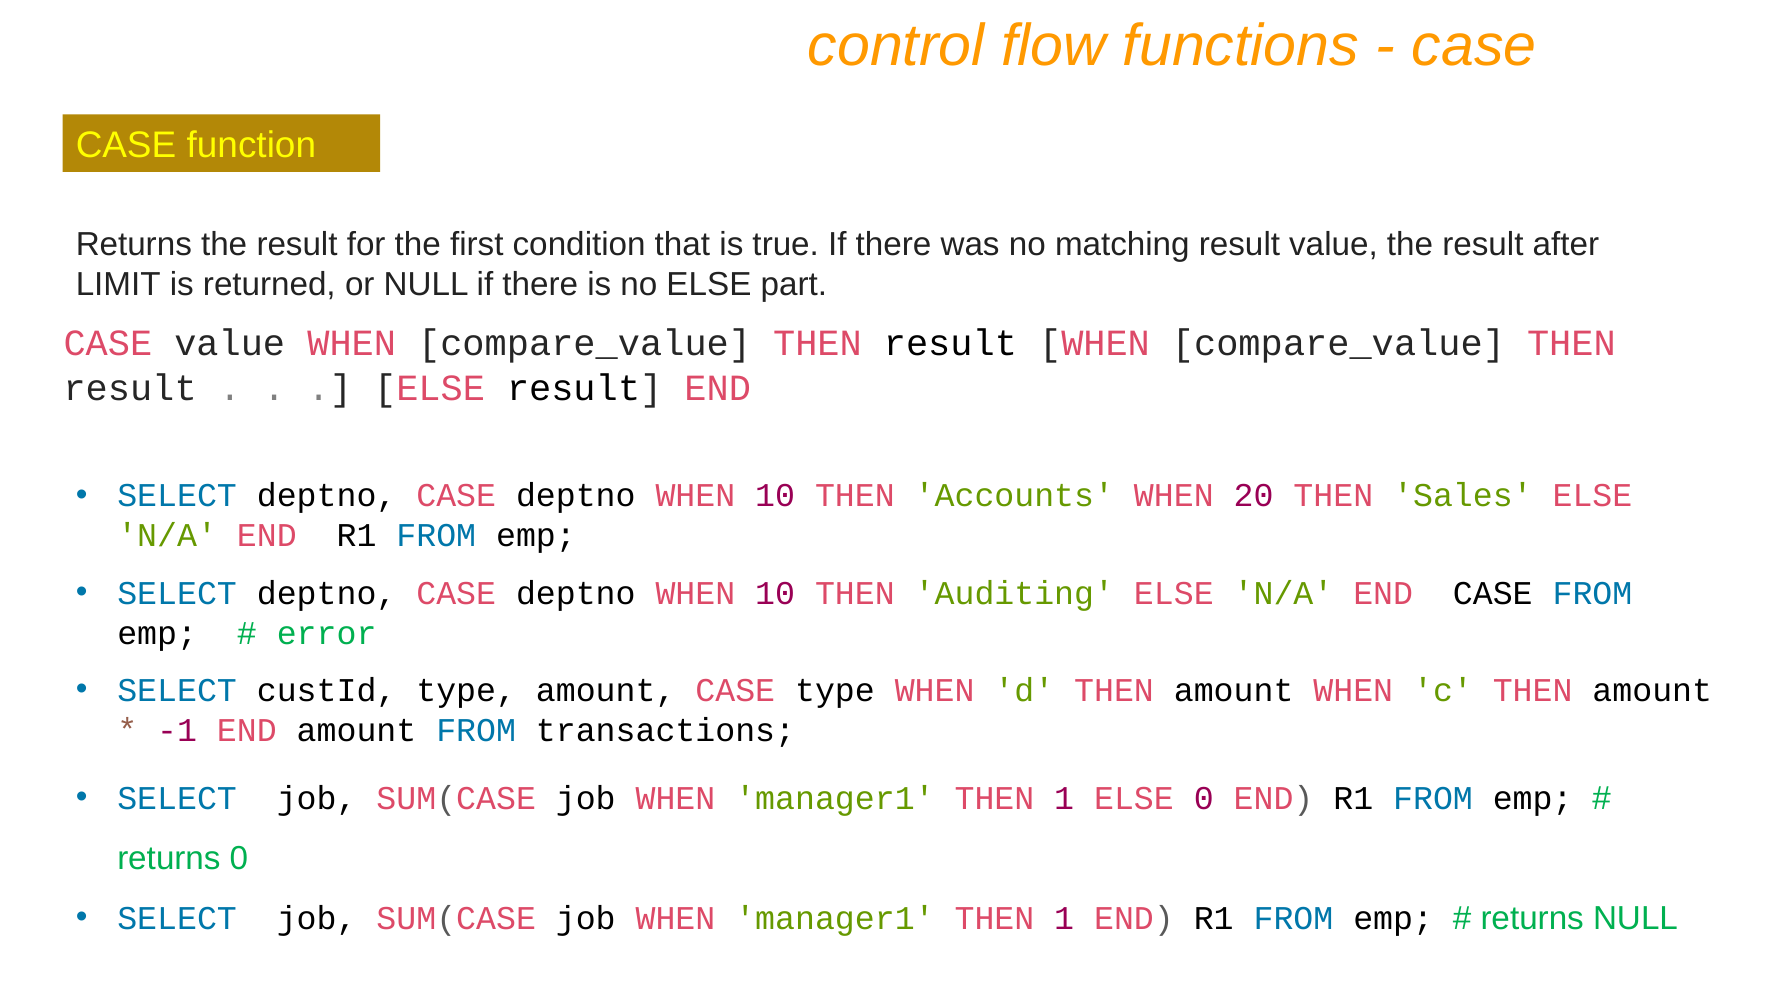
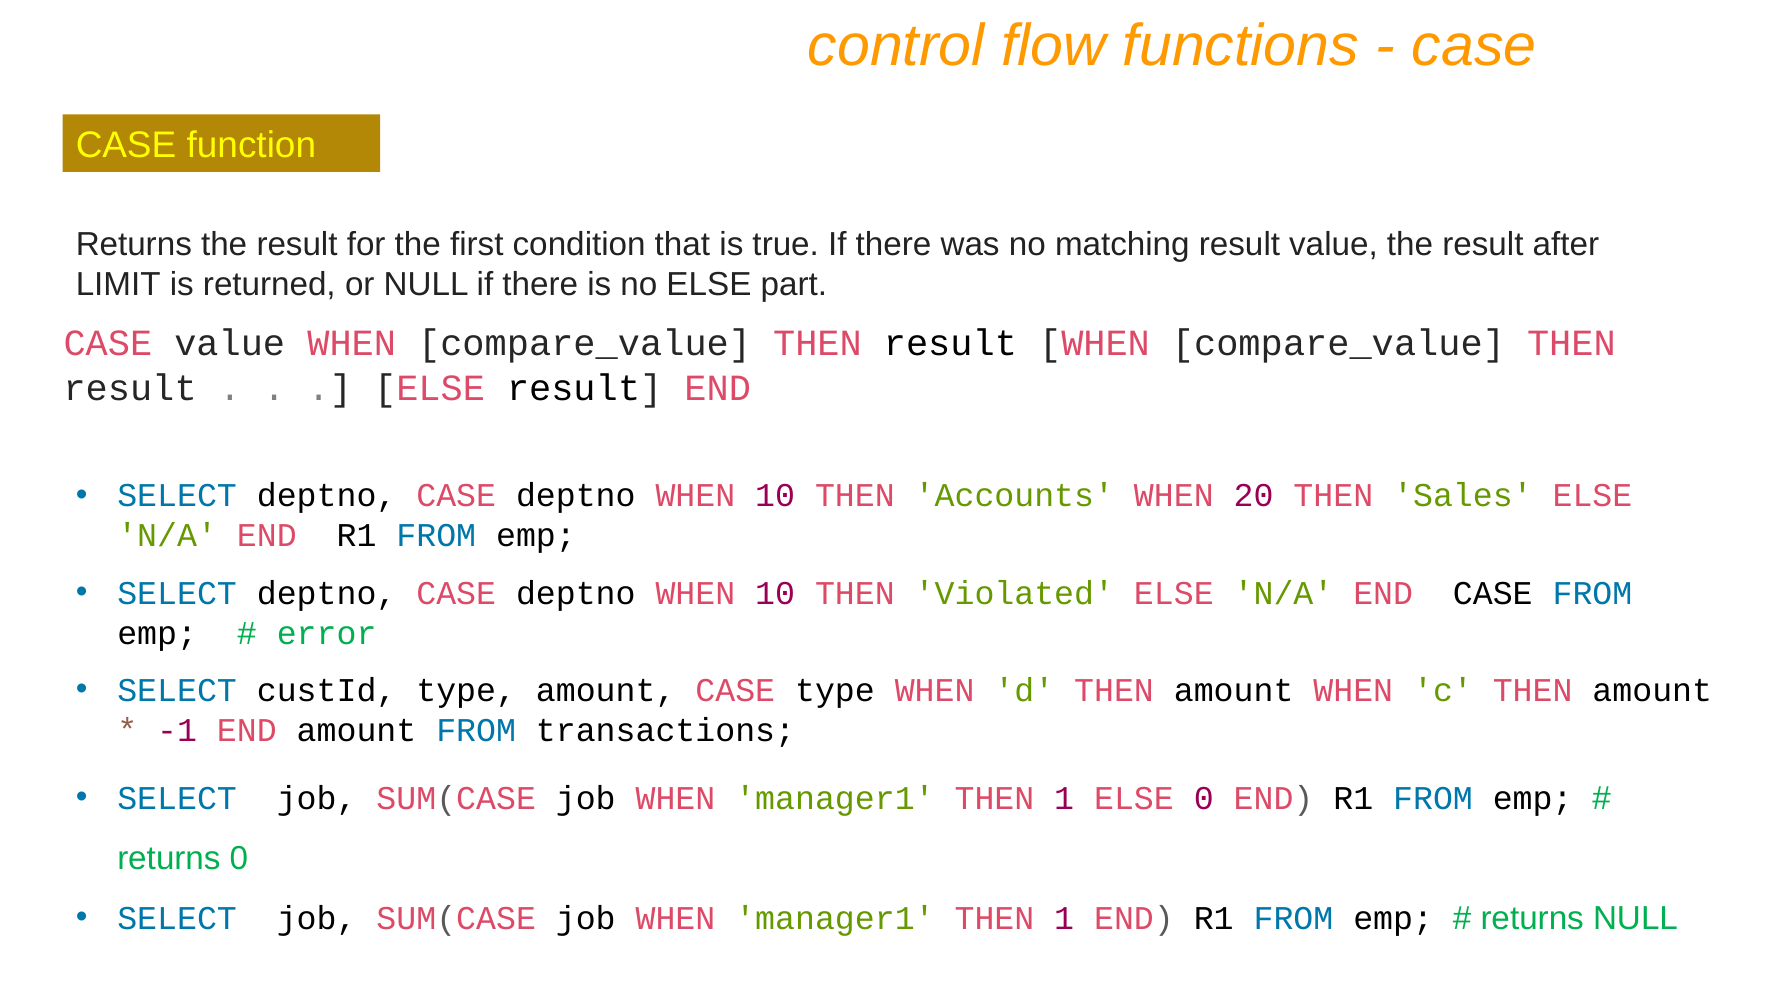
Auditing: Auditing -> Violated
